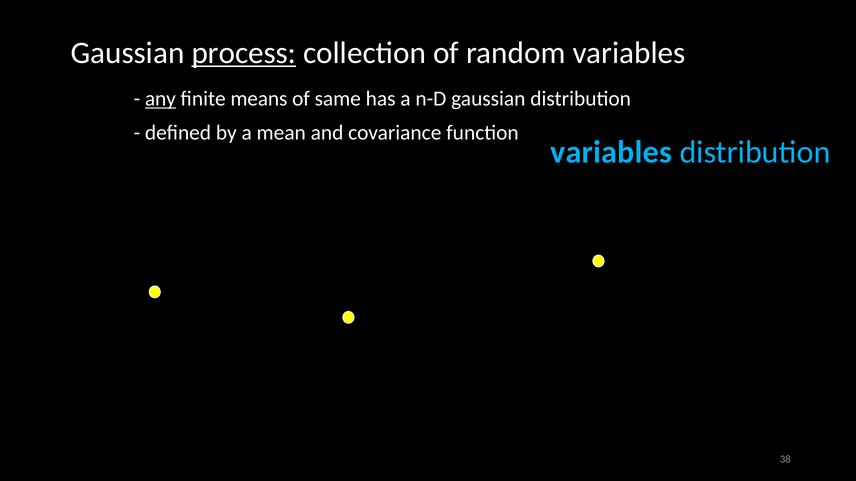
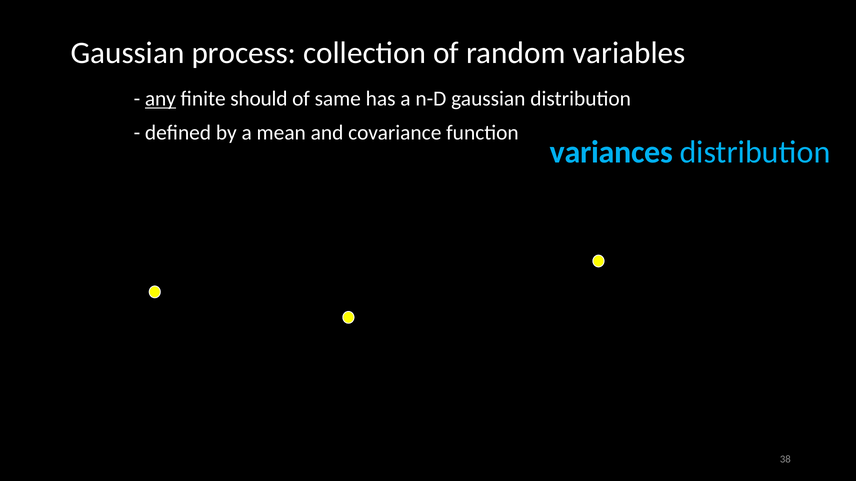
process underline: present -> none
means: means -> should
variables at (611, 152): variables -> variances
